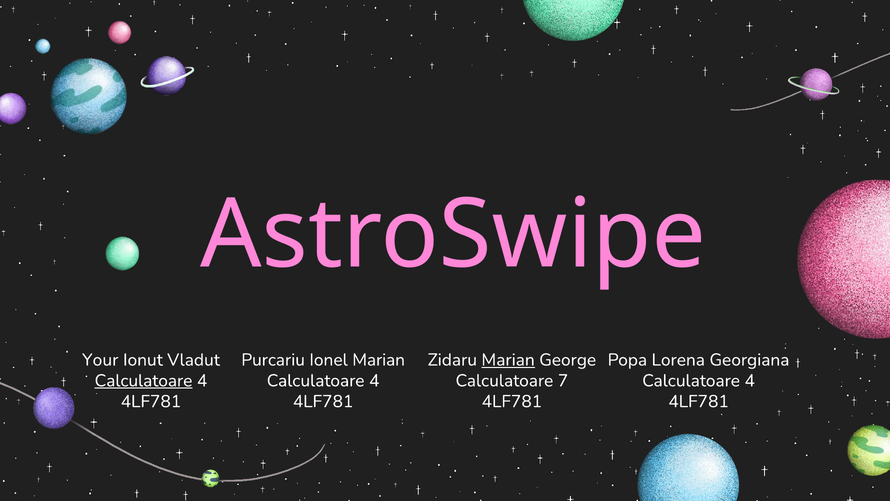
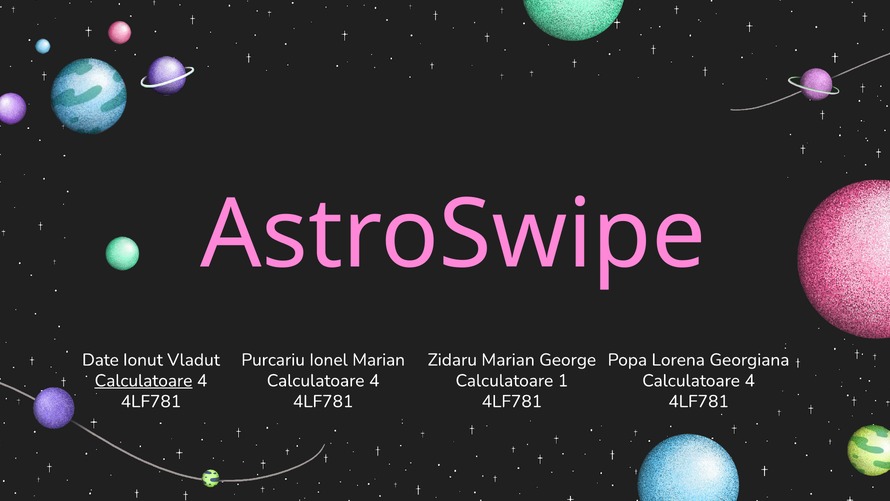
Your: Your -> Date
Marian at (508, 360) underline: present -> none
7: 7 -> 1
